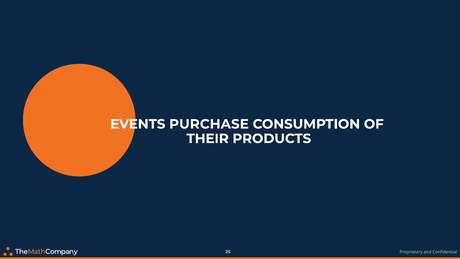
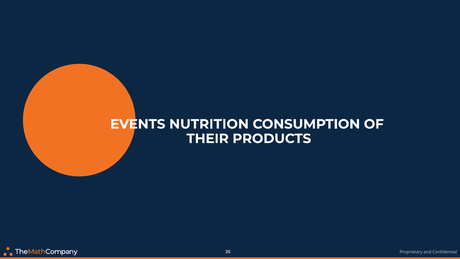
PURCHASE: PURCHASE -> NUTRITION
